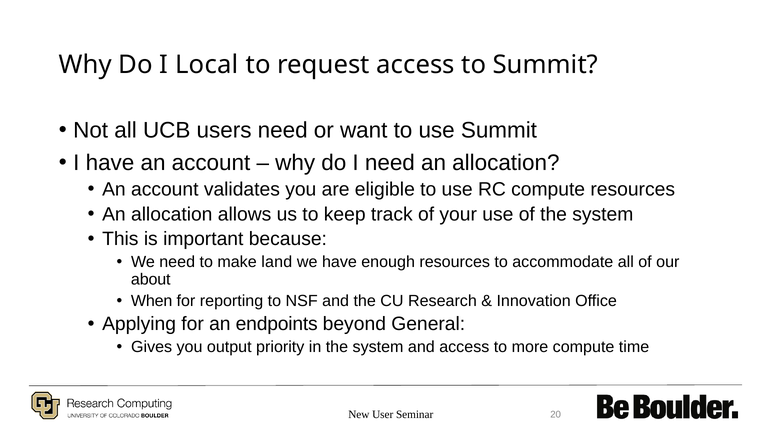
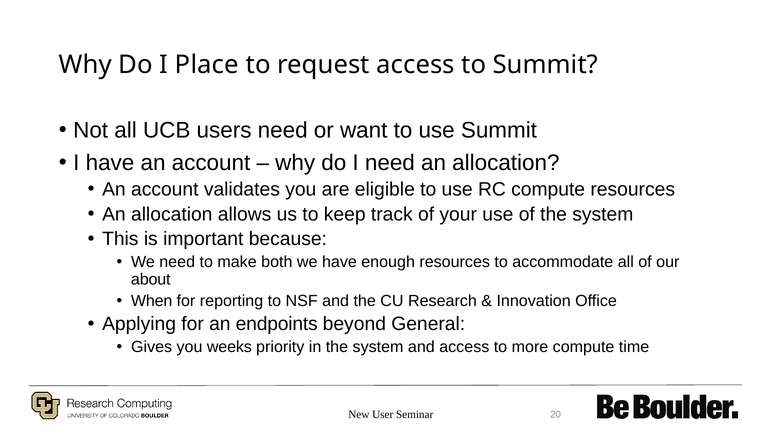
Local: Local -> Place
land: land -> both
output: output -> weeks
